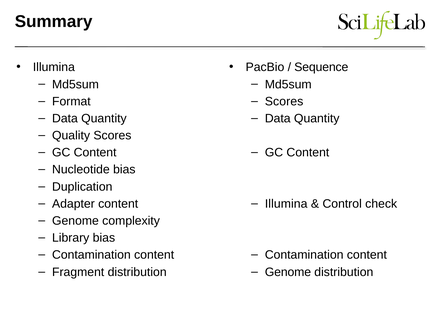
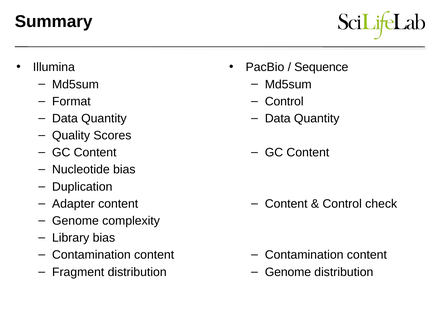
Scores at (284, 101): Scores -> Control
Illumina at (286, 204): Illumina -> Content
